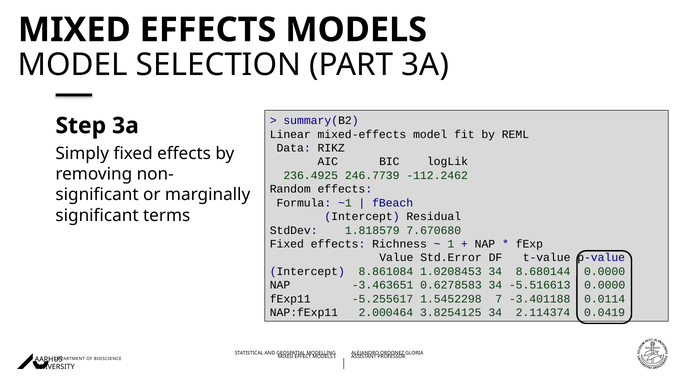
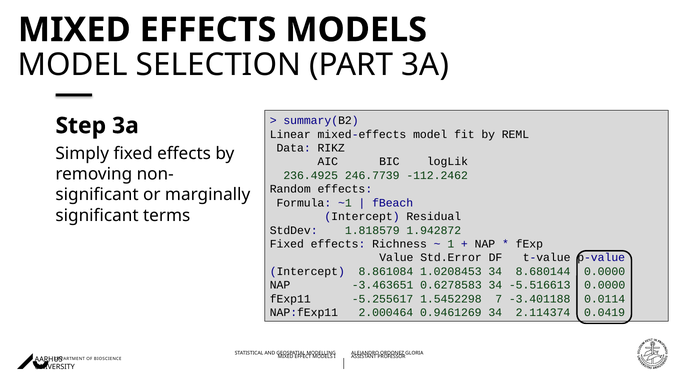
7.670680: 7.670680 -> 1.942872
3.8254125: 3.8254125 -> 0.9461269
